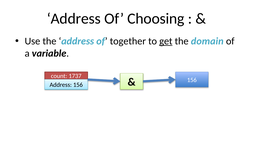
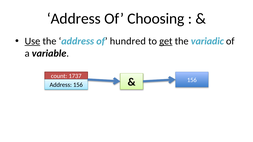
Use underline: none -> present
together: together -> hundred
domain: domain -> variadic
